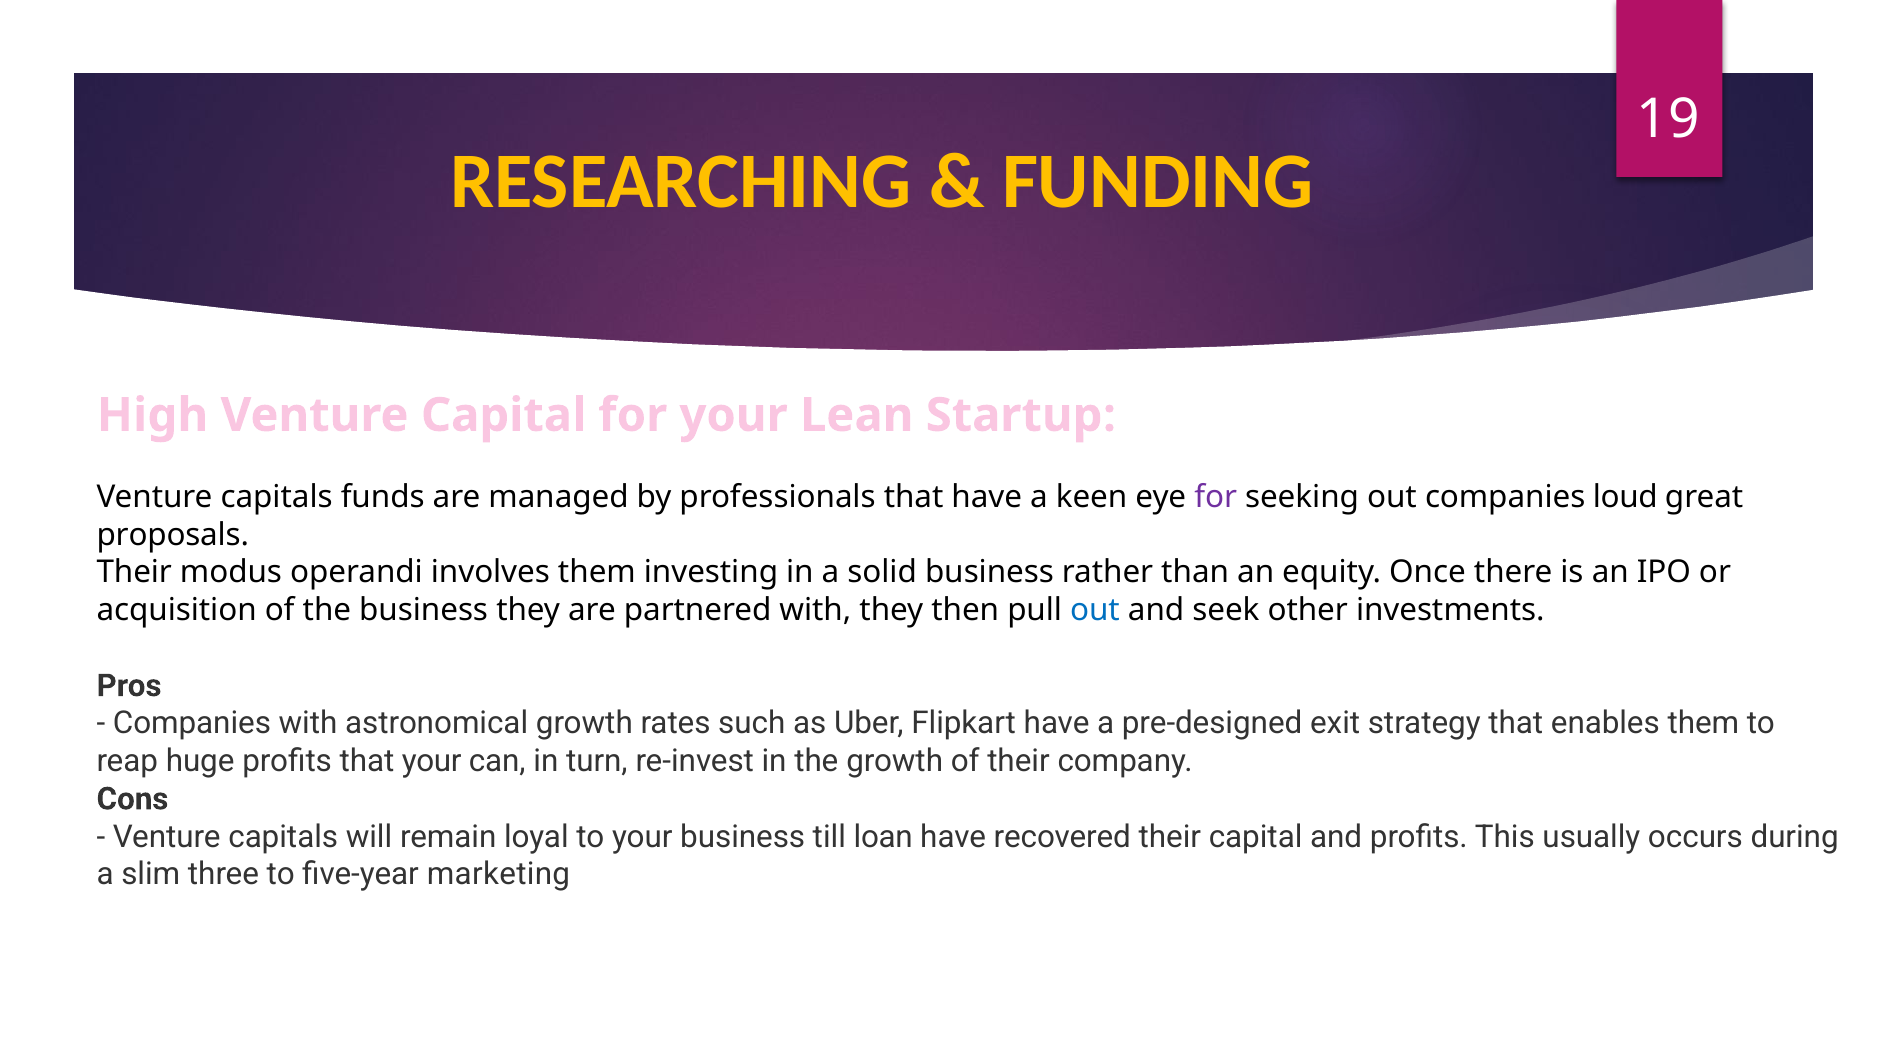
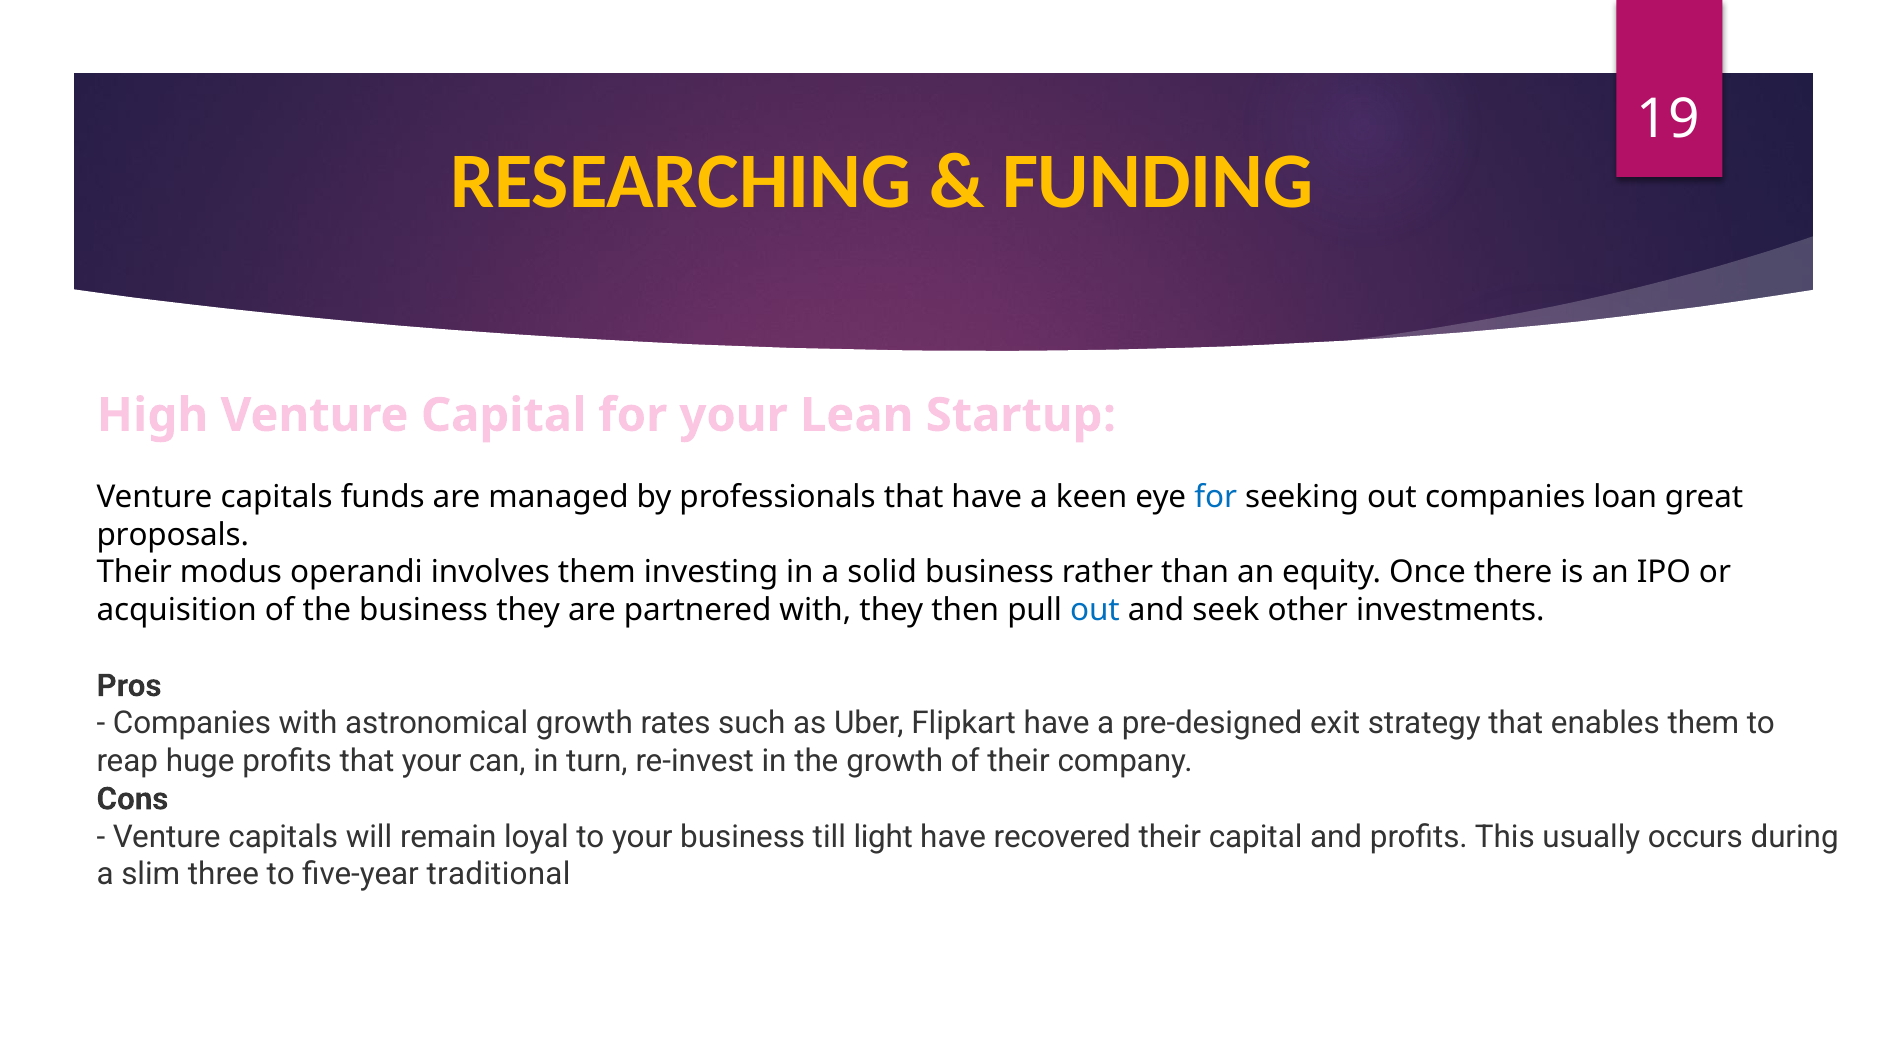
for at (1216, 497) colour: purple -> blue
loud: loud -> loan
loan: loan -> light
marketing: marketing -> traditional
